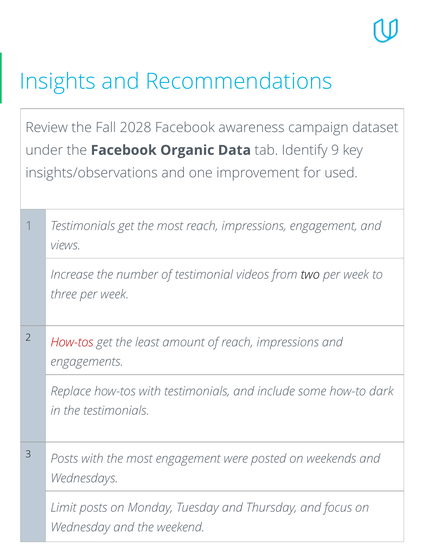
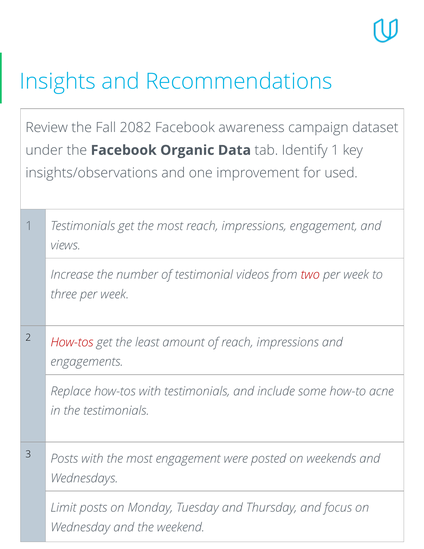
2028: 2028 -> 2082
Identify 9: 9 -> 1
two colour: black -> red
dark: dark -> acne
